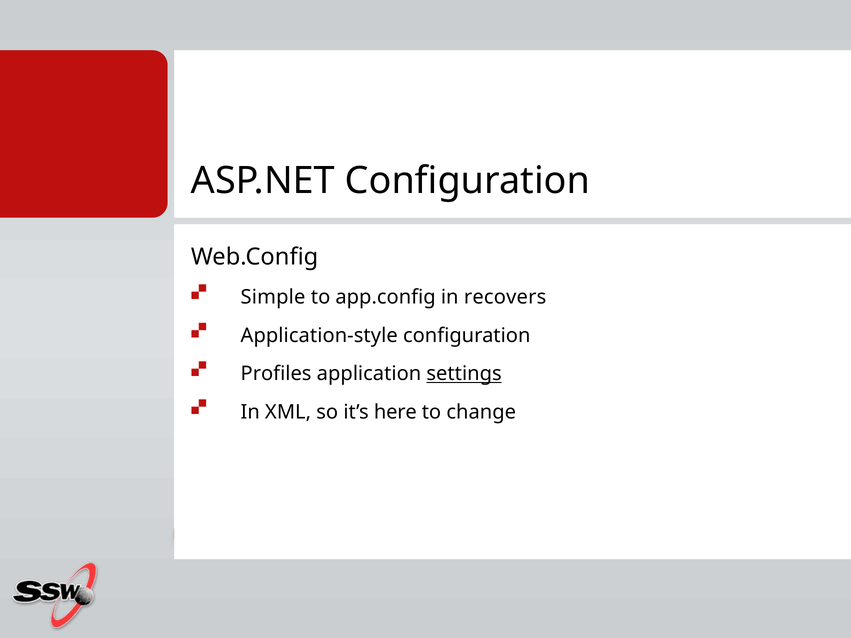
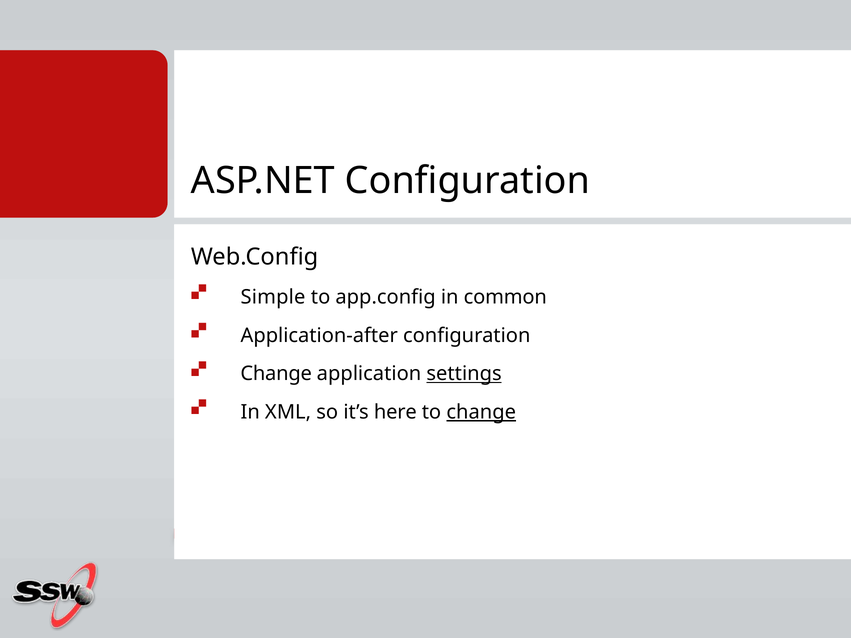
recovers: recovers -> common
Application-style: Application-style -> Application-after
Profiles at (276, 374): Profiles -> Change
change at (481, 412) underline: none -> present
